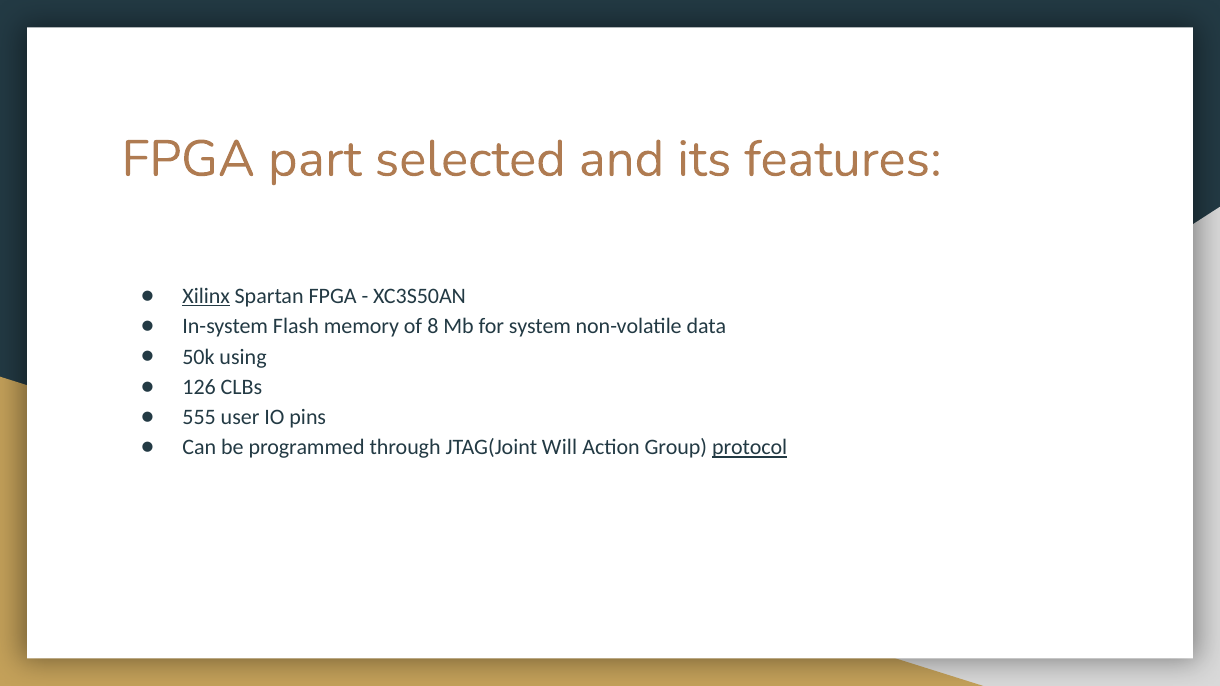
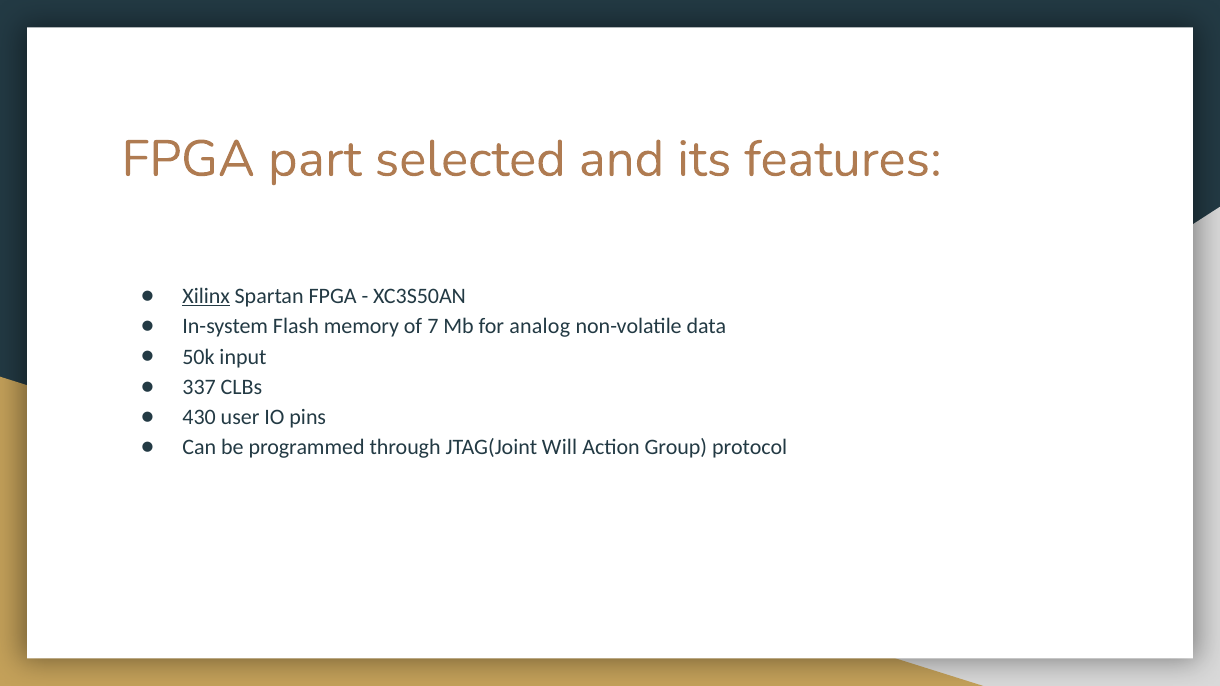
8: 8 -> 7
system: system -> analog
using: using -> input
126: 126 -> 337
555: 555 -> 430
protocol underline: present -> none
